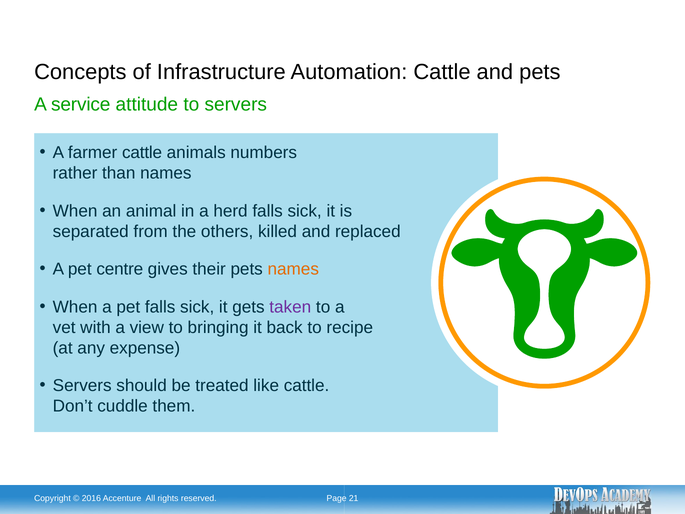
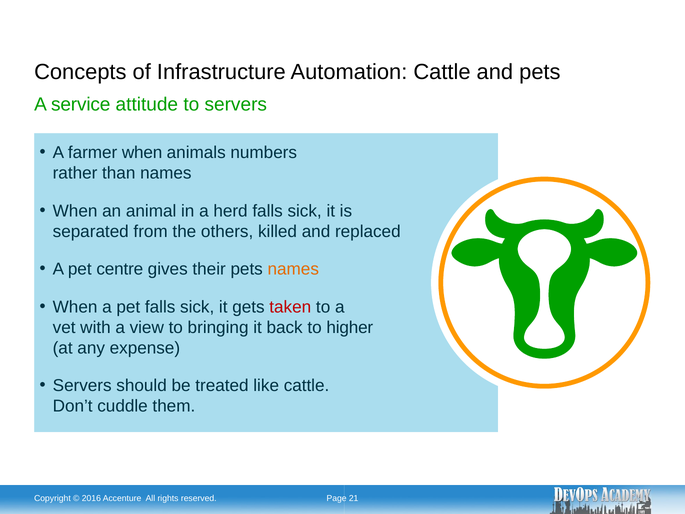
farmer cattle: cattle -> when
taken colour: purple -> red
recipe: recipe -> higher
